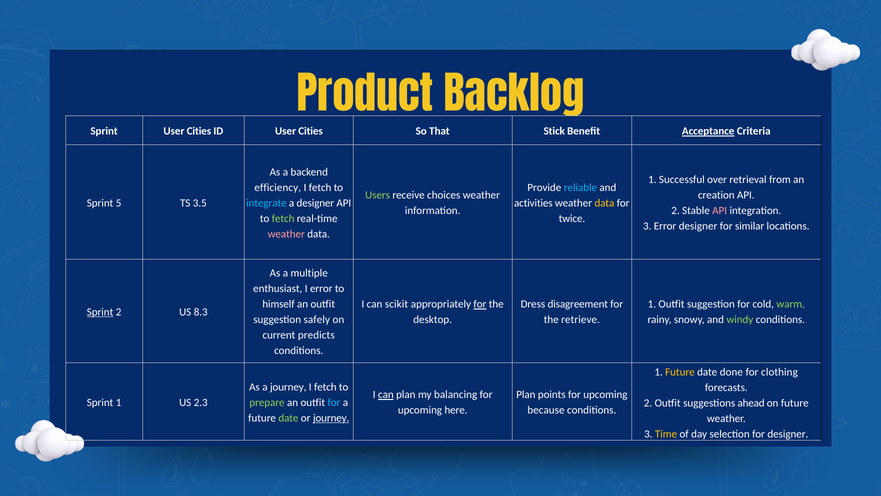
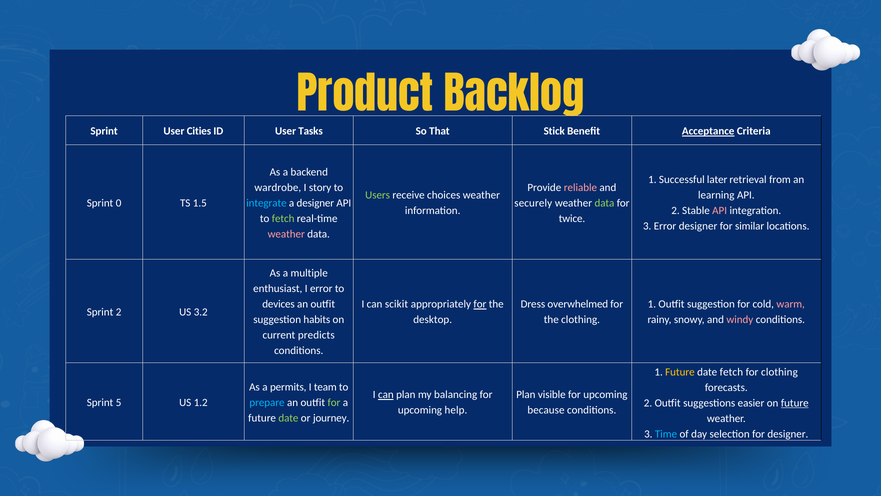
ID User Cities: Cities -> Tasks
over: over -> later
efficiency: efficiency -> wardrobe
fetch at (320, 187): fetch -> story
reliable colour: light blue -> pink
creation: creation -> learning
5: 5 -> 0
3.5: 3.5 -> 1.5
activities: activities -> securely
data at (604, 203) colour: yellow -> light green
himself: himself -> devices
disagreement: disagreement -> overwhelmed
warm colour: light green -> pink
Sprint at (100, 312) underline: present -> none
8.3: 8.3 -> 3.2
safely: safely -> habits
the retrieve: retrieve -> clothing
windy colour: light green -> pink
date done: done -> fetch
a journey: journey -> permits
fetch at (325, 387): fetch -> team
points: points -> visible
Sprint 1: 1 -> 5
2.3: 2.3 -> 1.2
prepare colour: light green -> light blue
for at (334, 402) colour: light blue -> light green
ahead: ahead -> easier
future at (795, 403) underline: none -> present
here: here -> help
journey at (331, 418) underline: present -> none
Time colour: yellow -> light blue
